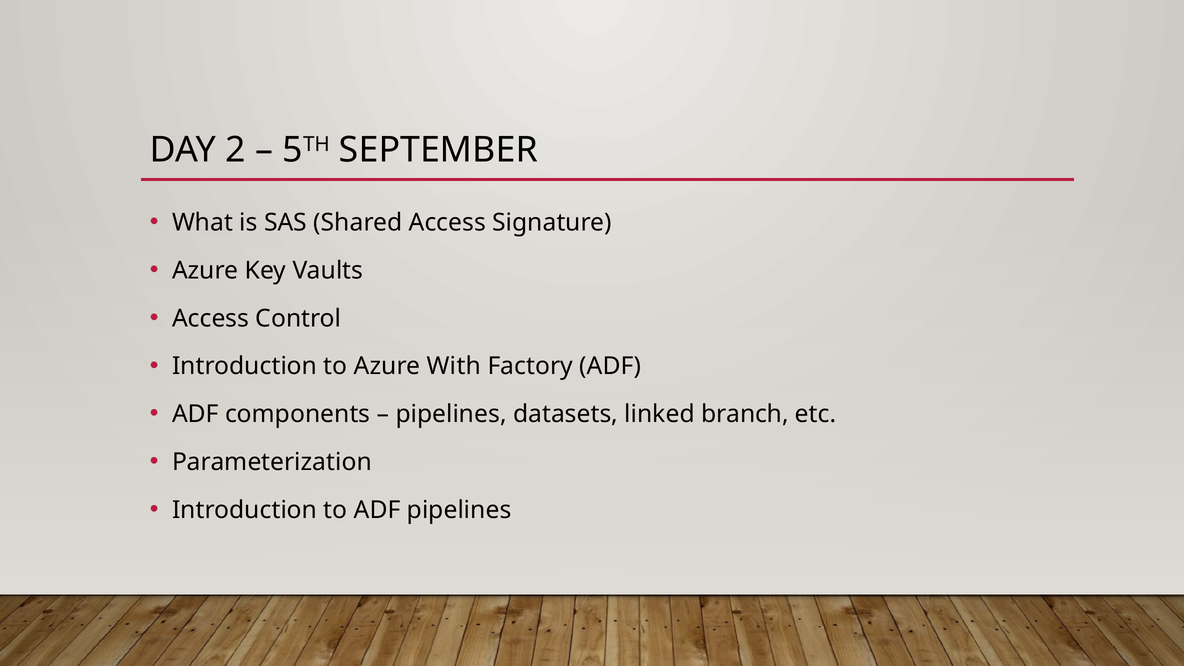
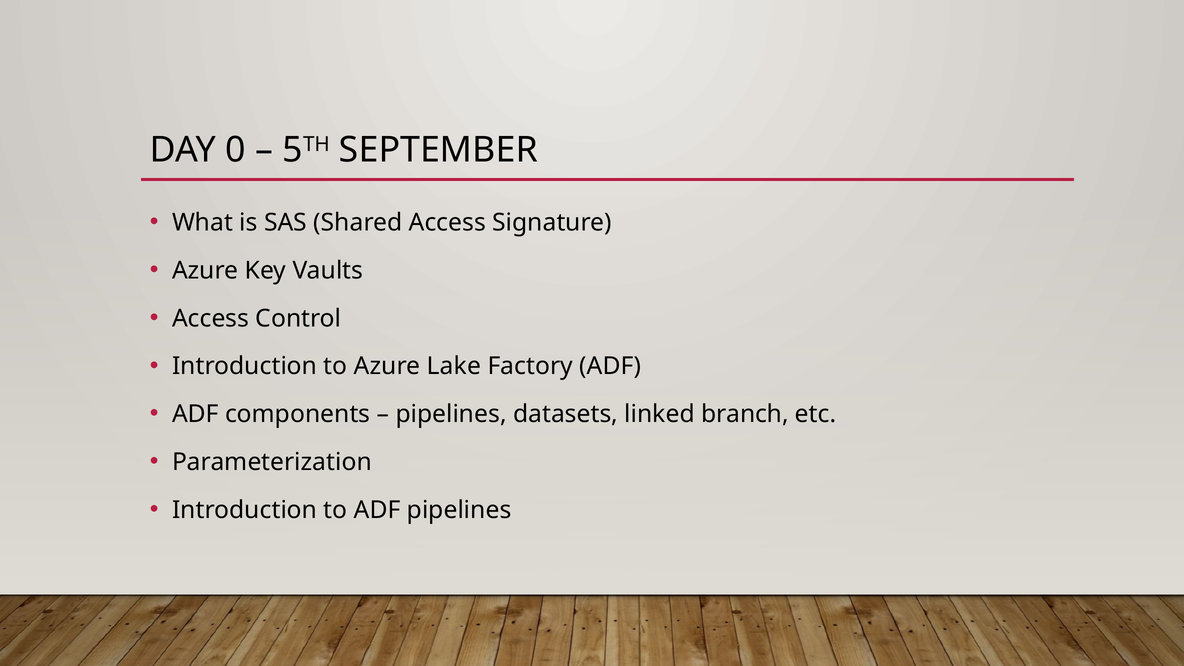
2: 2 -> 0
With: With -> Lake
